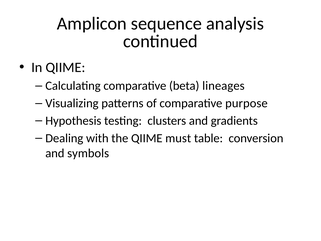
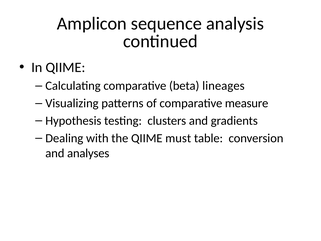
purpose: purpose -> measure
symbols: symbols -> analyses
